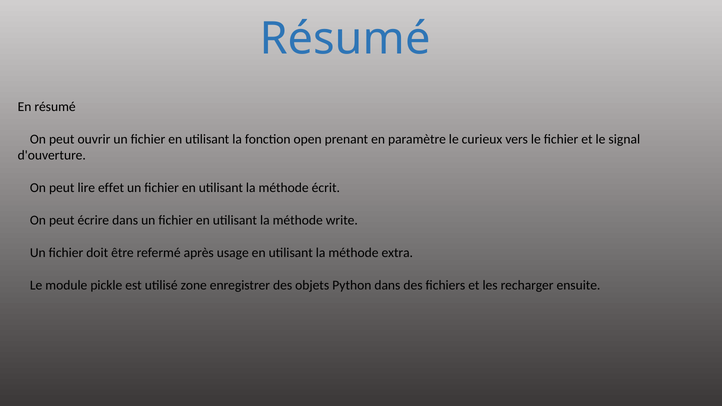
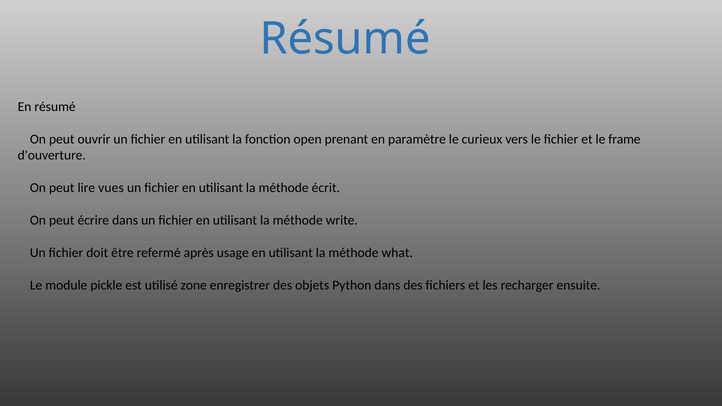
signal: signal -> frame
effet: effet -> vues
extra: extra -> what
